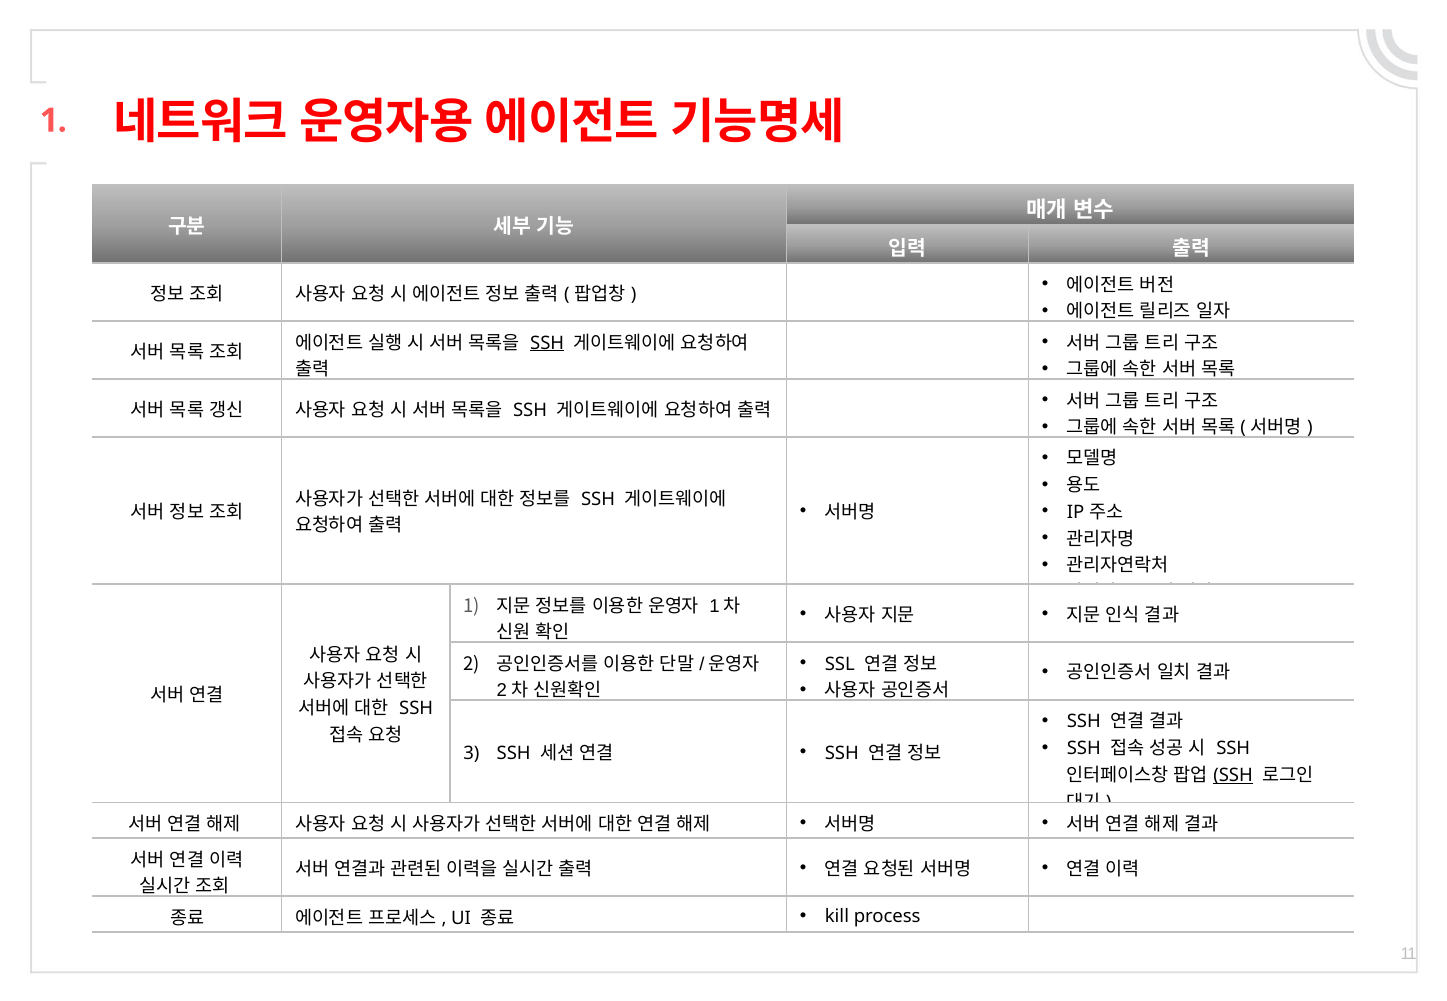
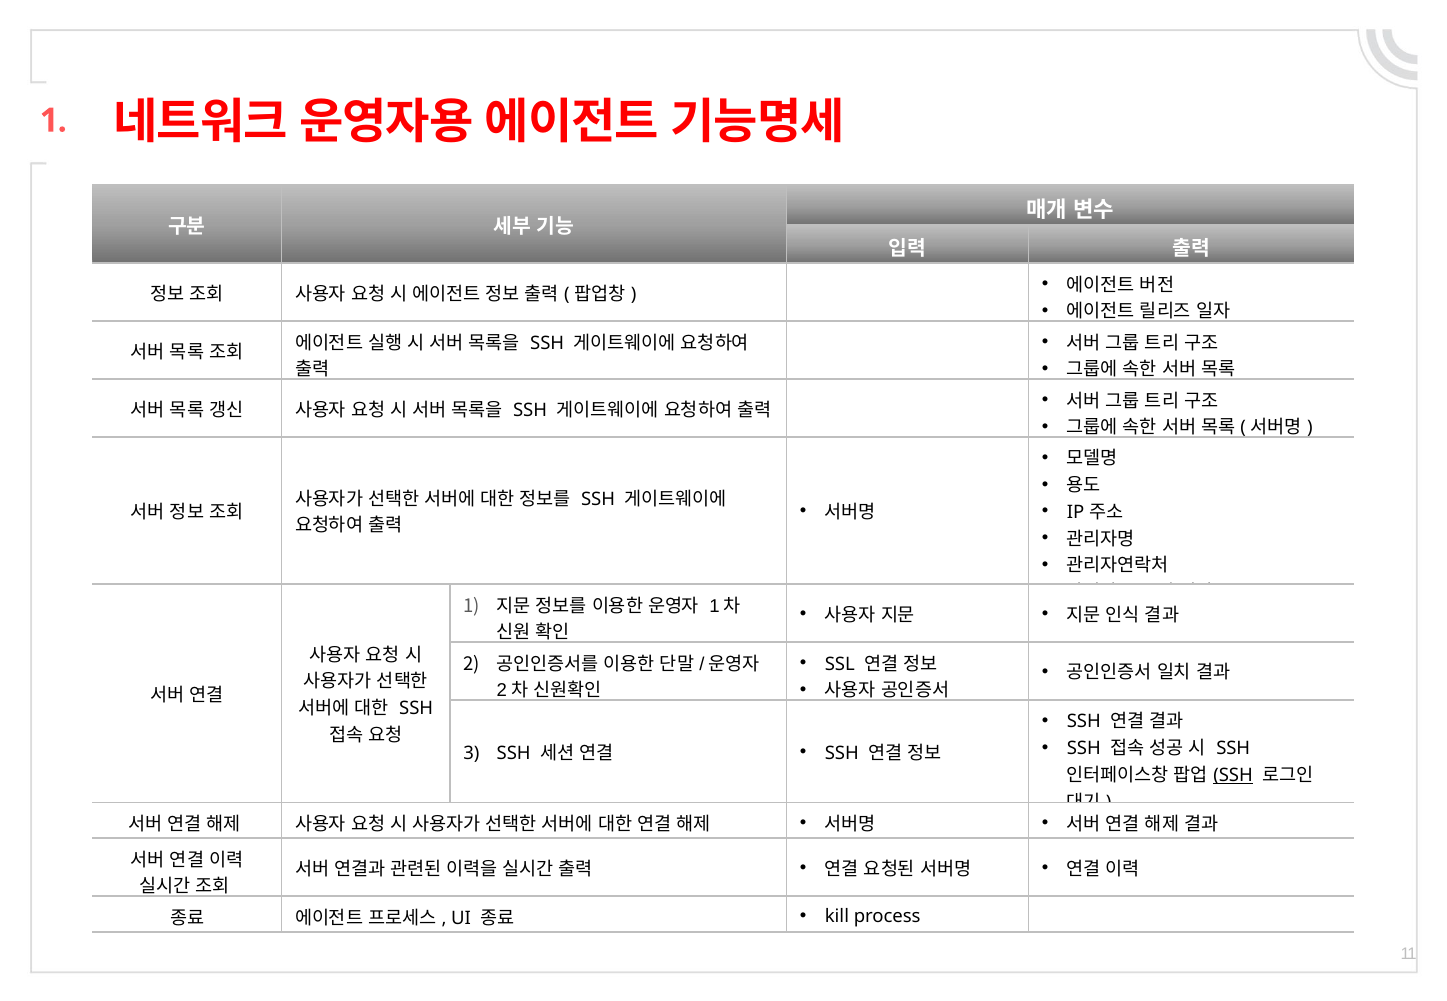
SSH at (547, 343) underline: present -> none
